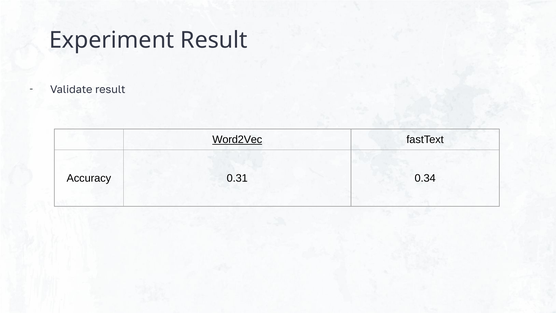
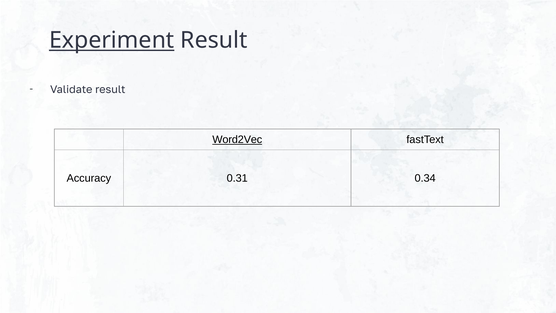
Experiment underline: none -> present
